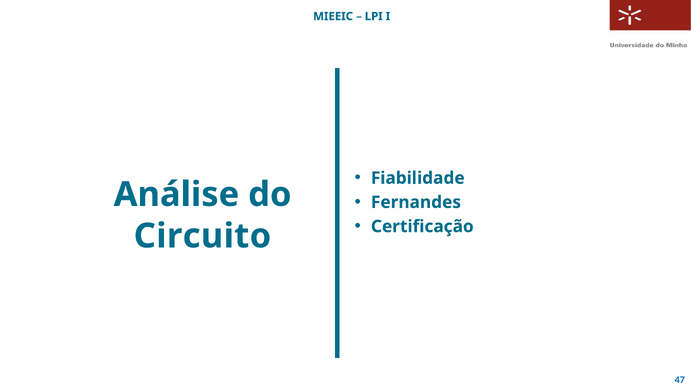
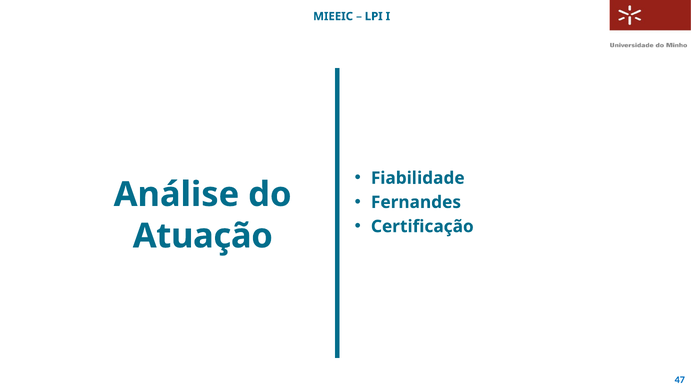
Circuito: Circuito -> Atuação
